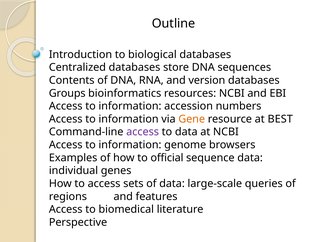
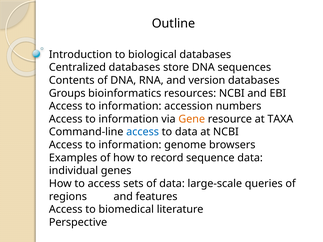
BEST: BEST -> TAXA
access at (143, 132) colour: purple -> blue
official: official -> record
